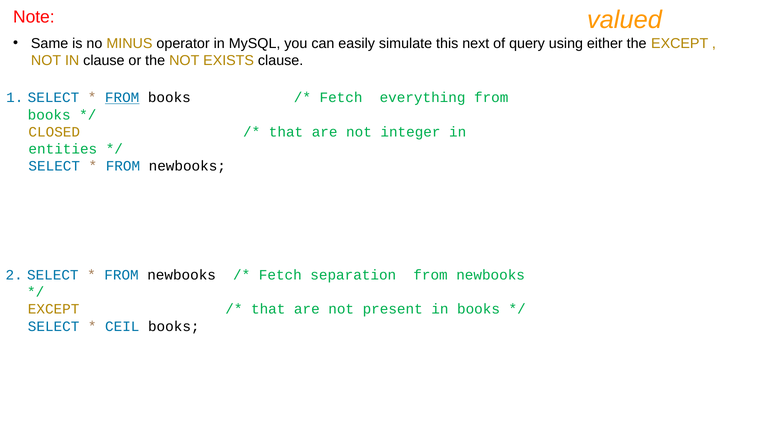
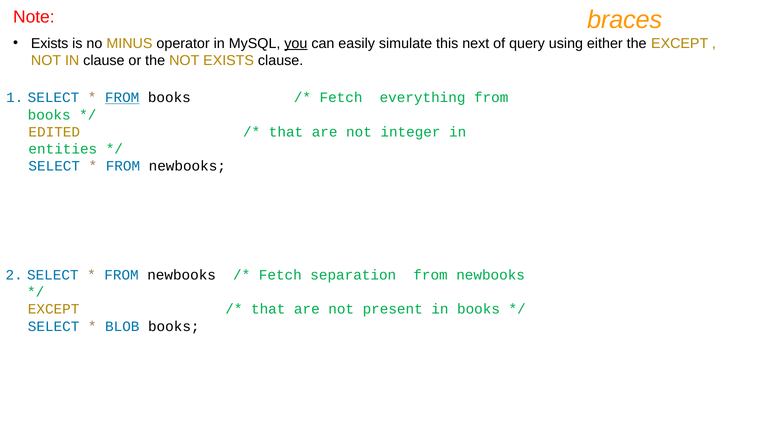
valued: valued -> braces
Same at (50, 43): Same -> Exists
you underline: none -> present
CLOSED: CLOSED -> EDITED
CEIL: CEIL -> BLOB
